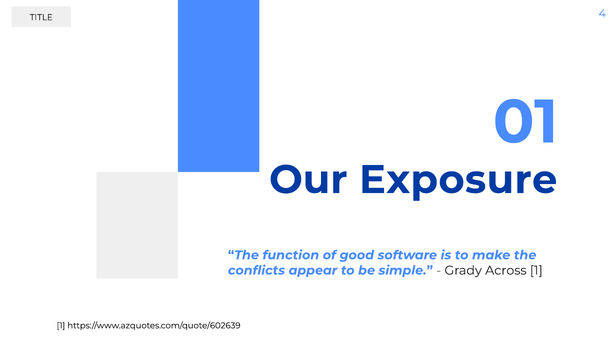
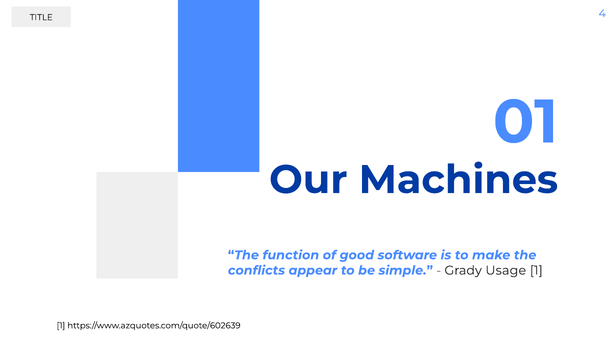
Exposure: Exposure -> Machines
Across: Across -> Usage
